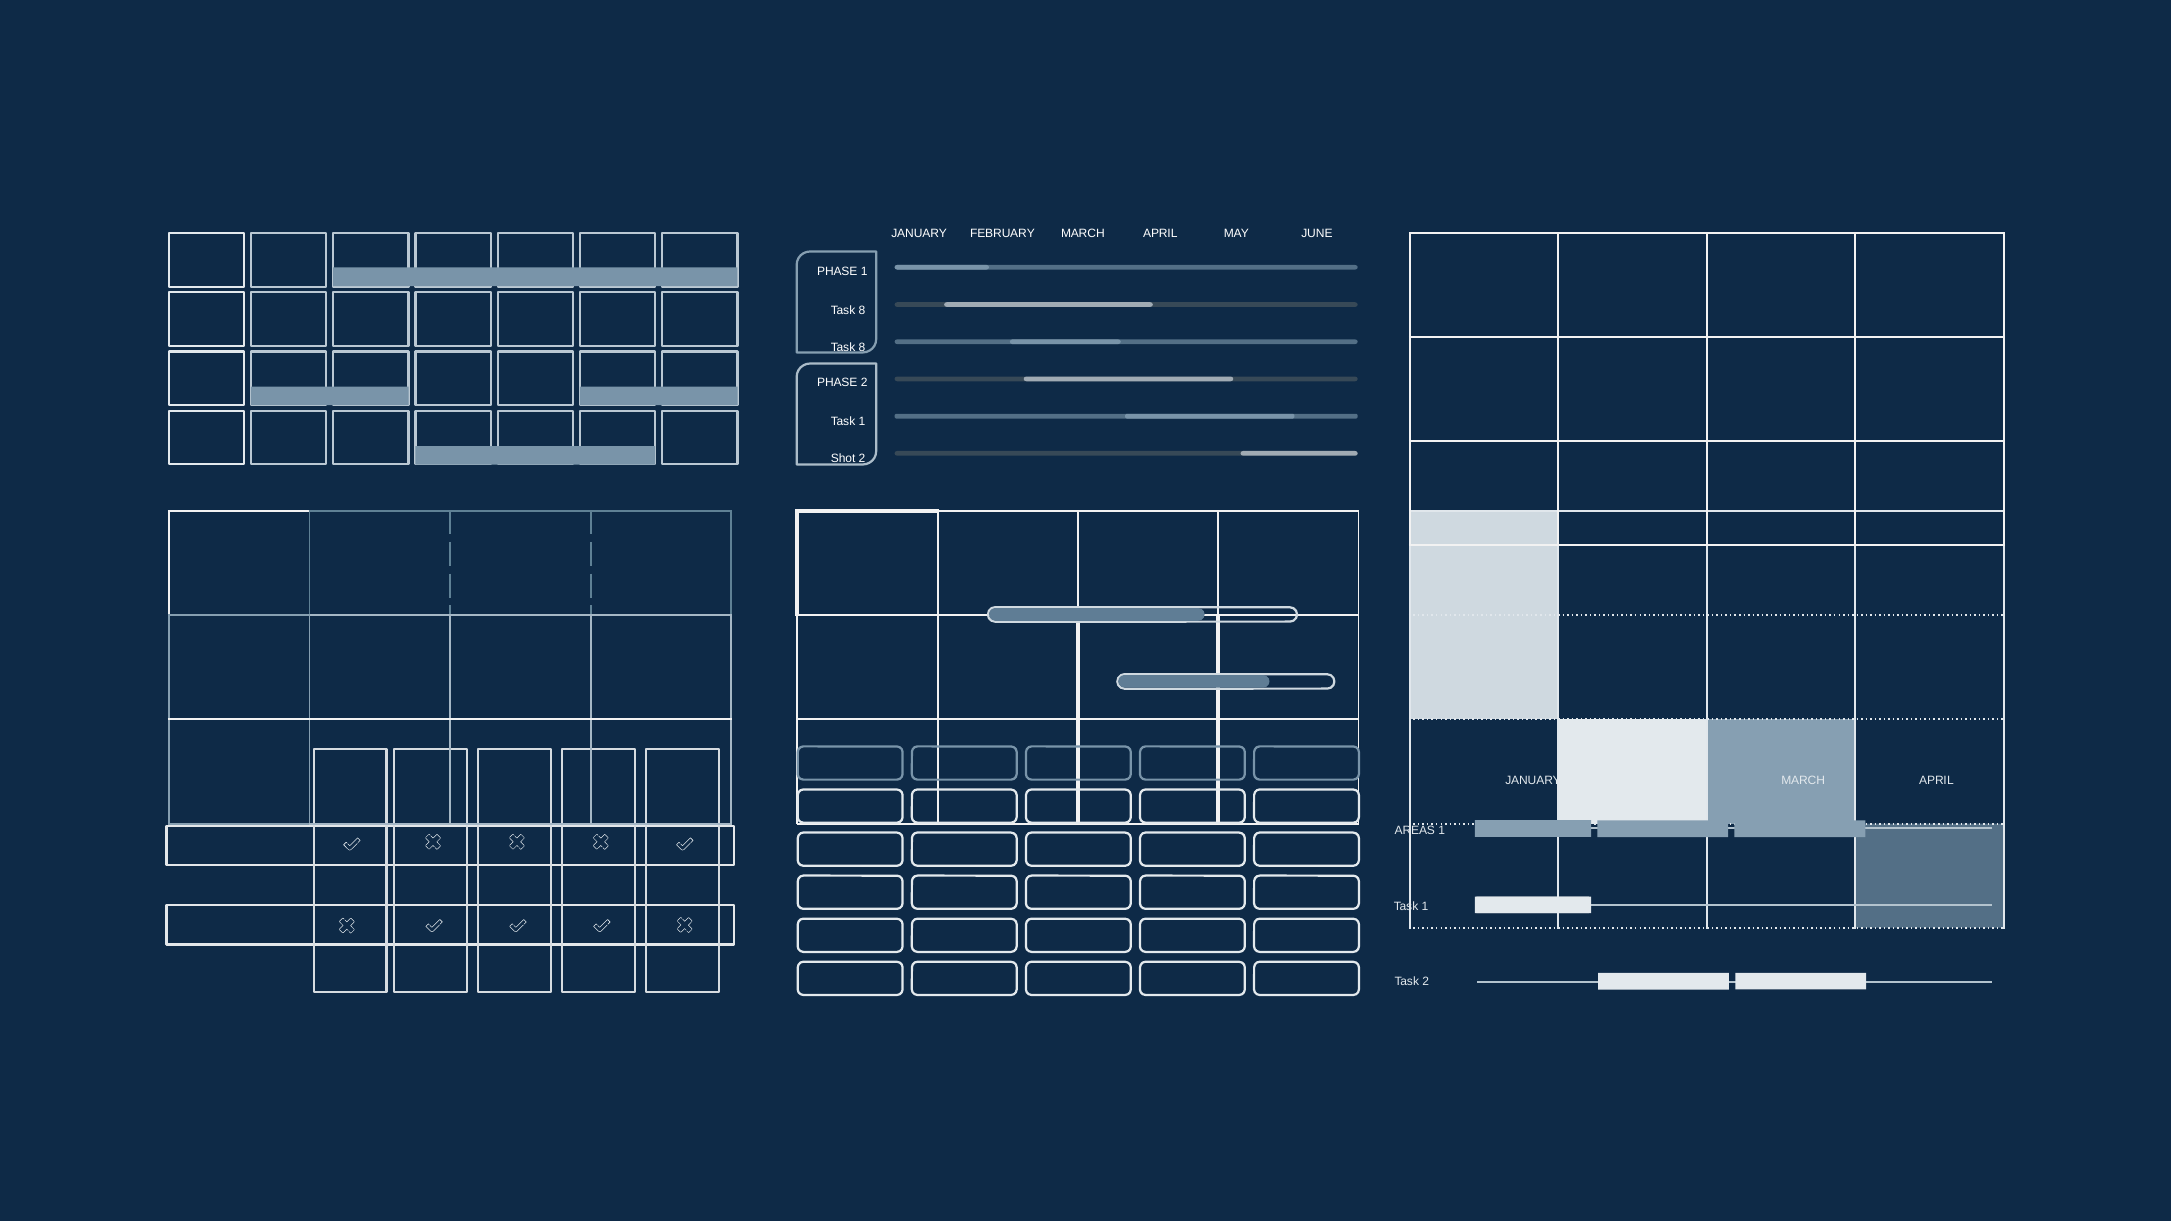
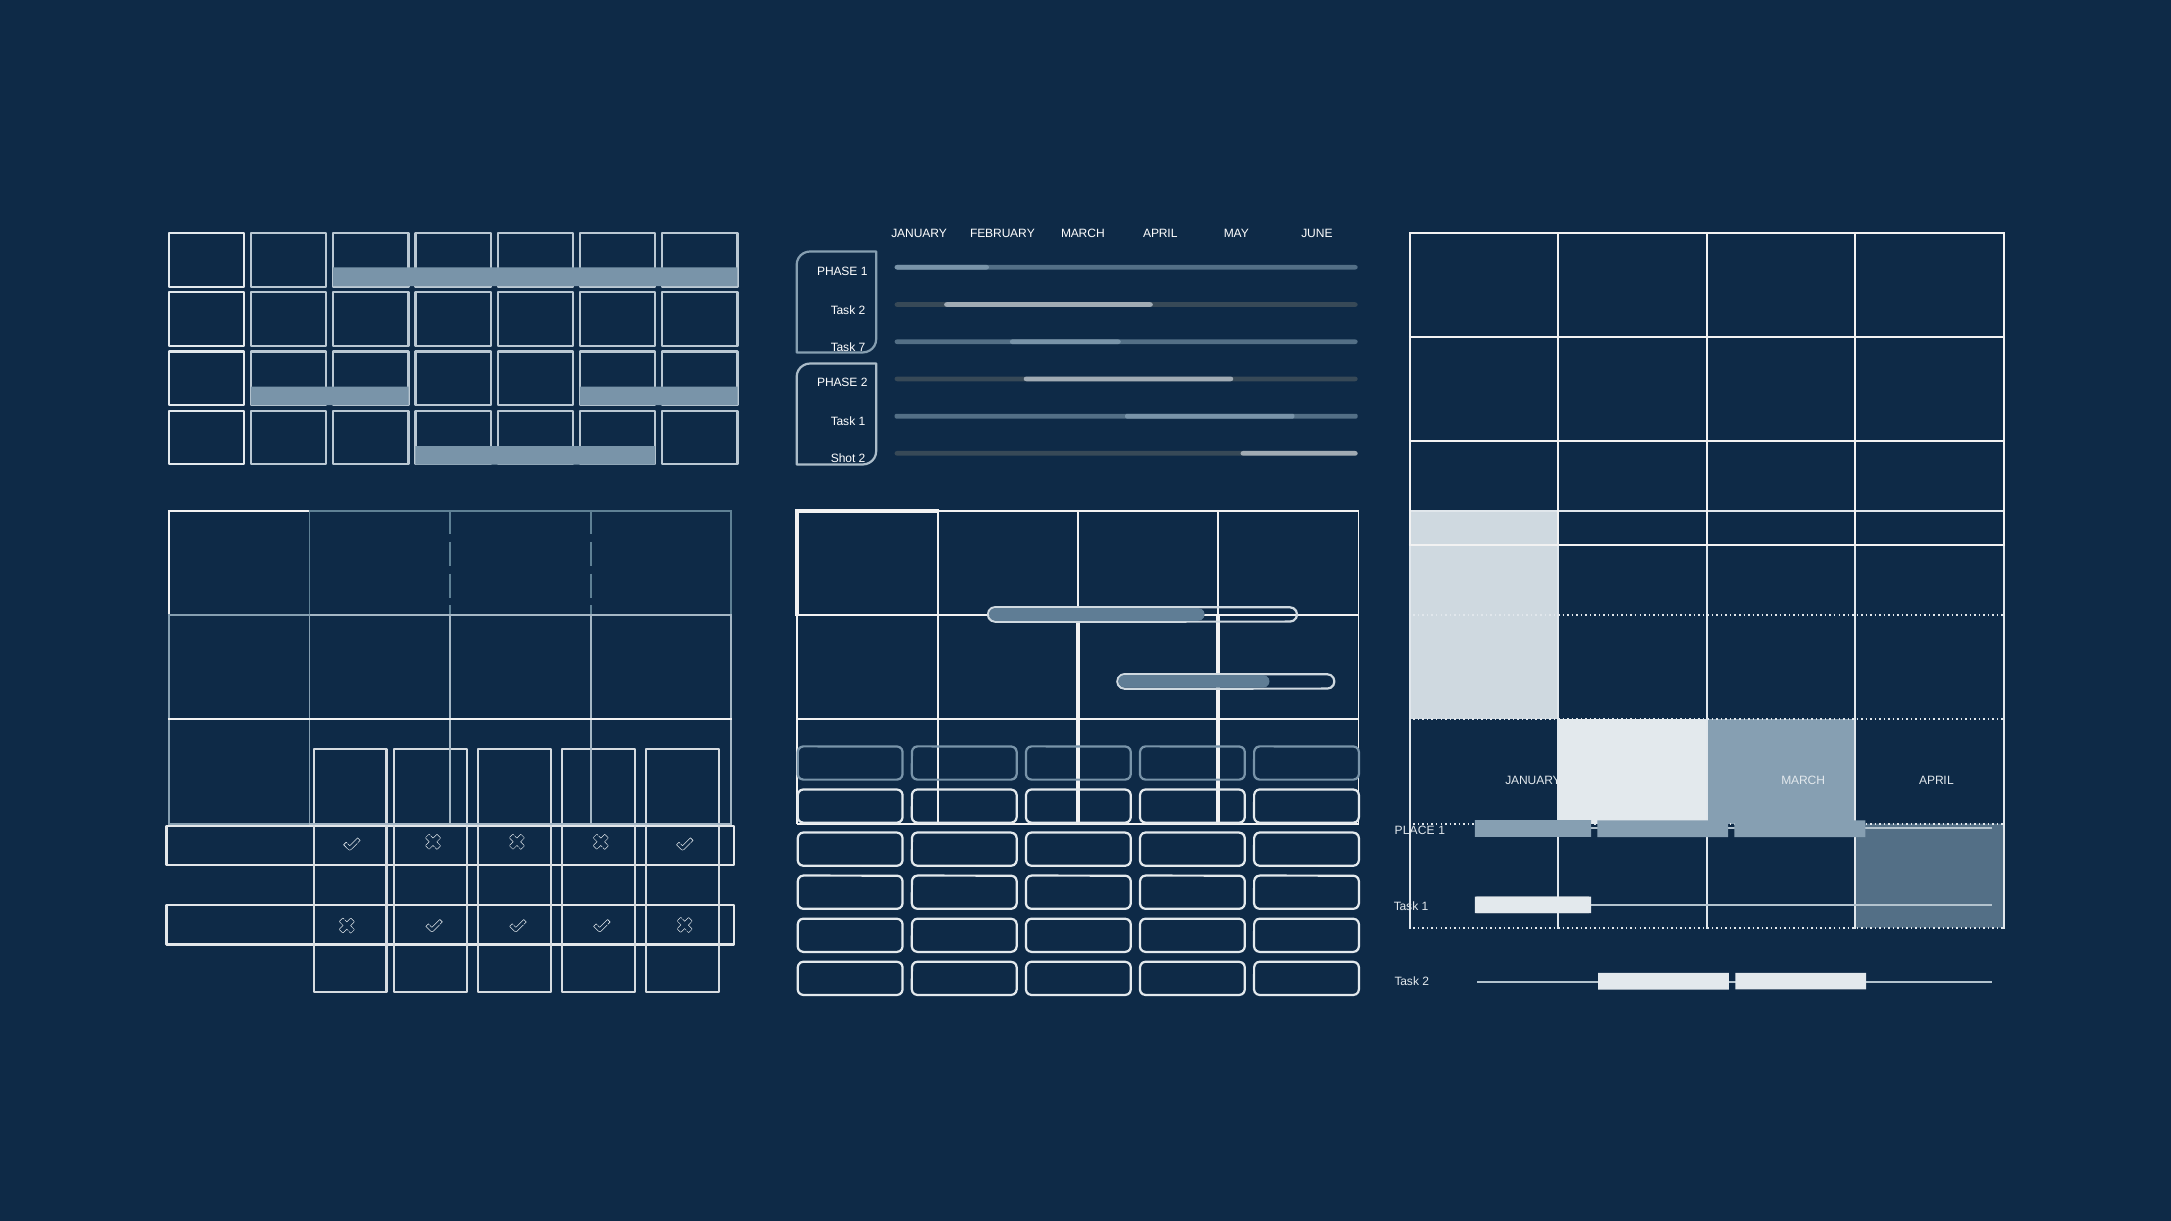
8 at (862, 310): 8 -> 2
8 at (862, 347): 8 -> 7
AREAS: AREAS -> PLACE
